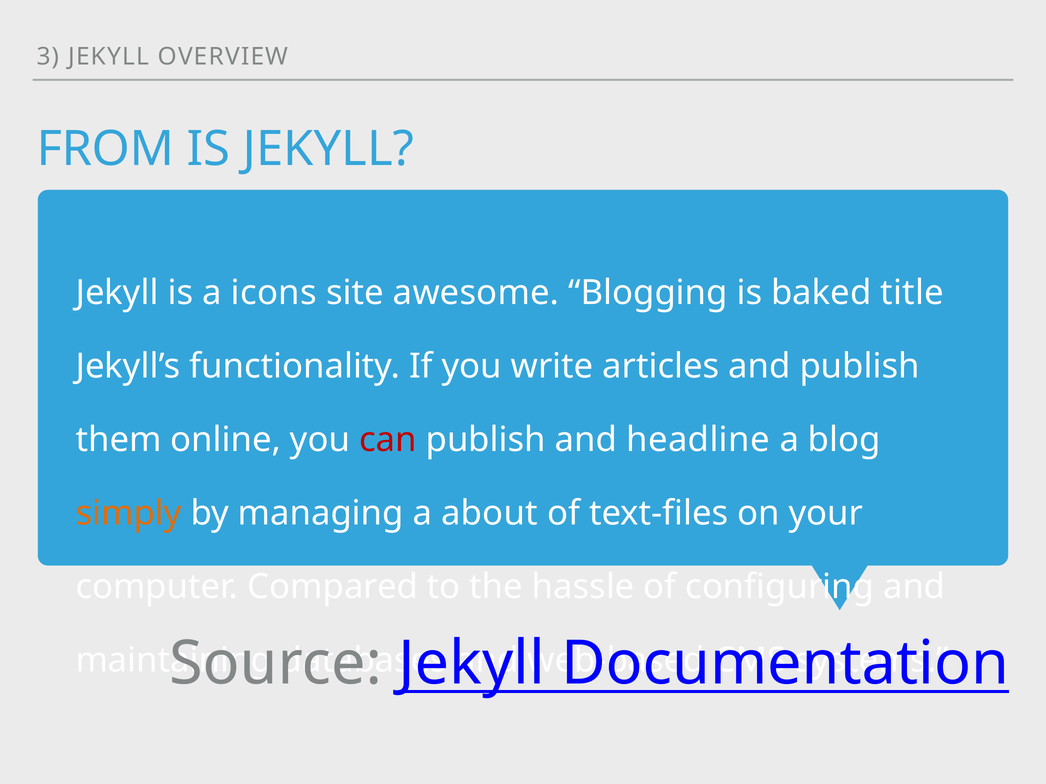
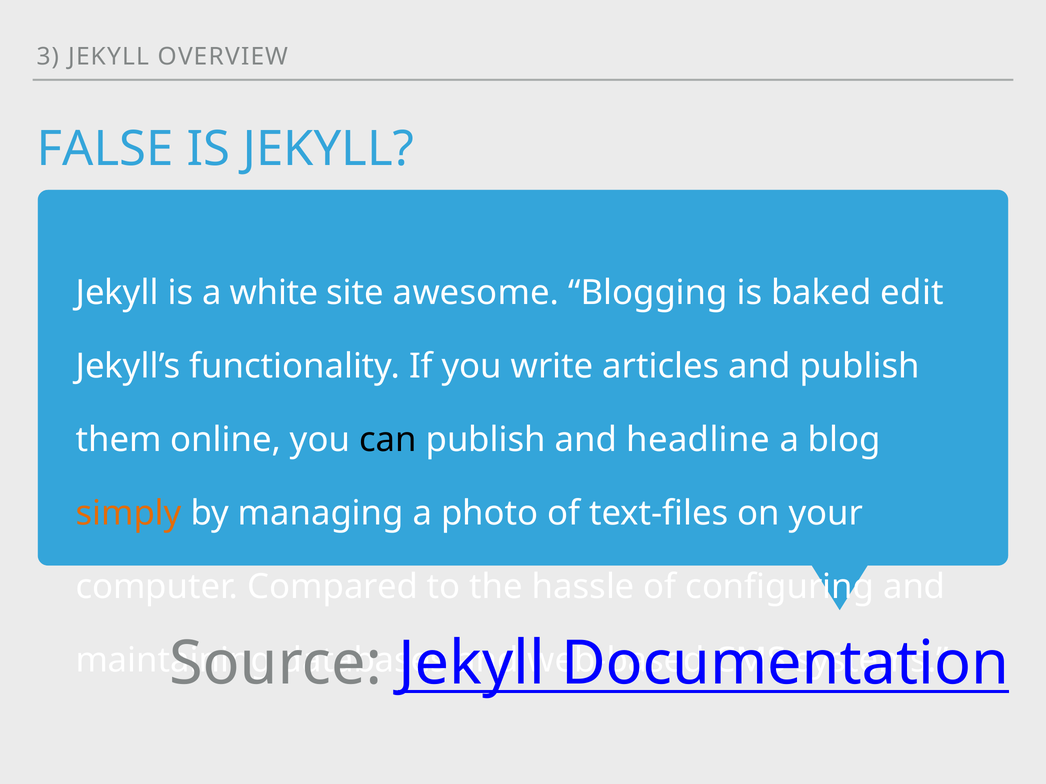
FROM: FROM -> FALSE
icons: icons -> white
title: title -> edit
can colour: red -> black
about: about -> photo
